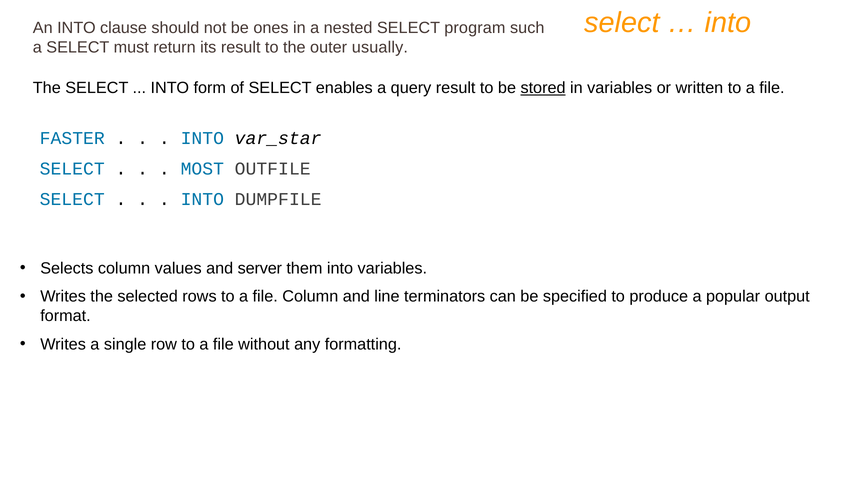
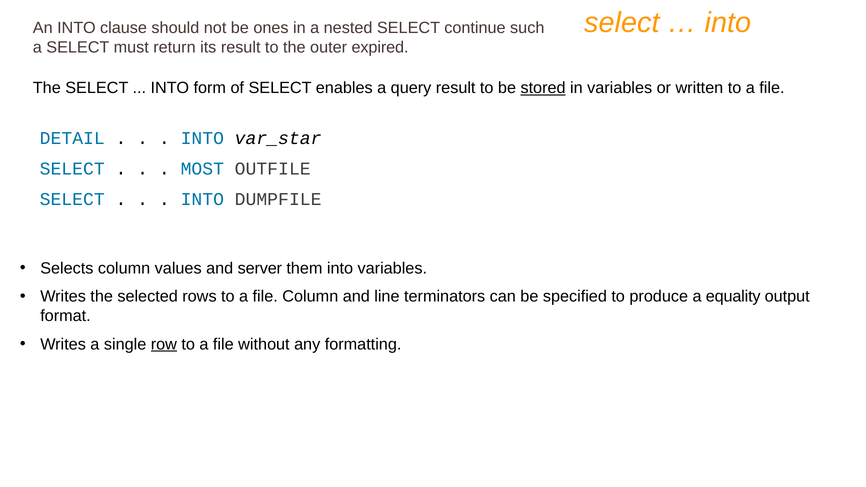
program: program -> continue
usually: usually -> expired
FASTER: FASTER -> DETAIL
popular: popular -> equality
row underline: none -> present
